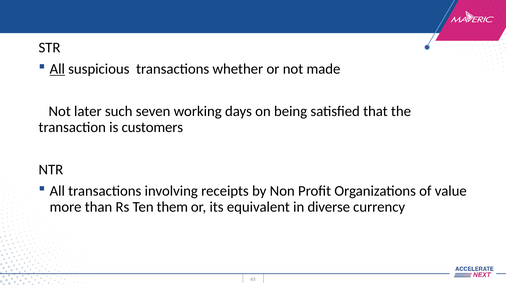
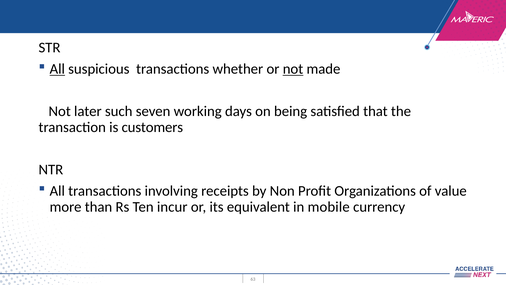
not at (293, 69) underline: none -> present
them: them -> incur
diverse: diverse -> mobile
